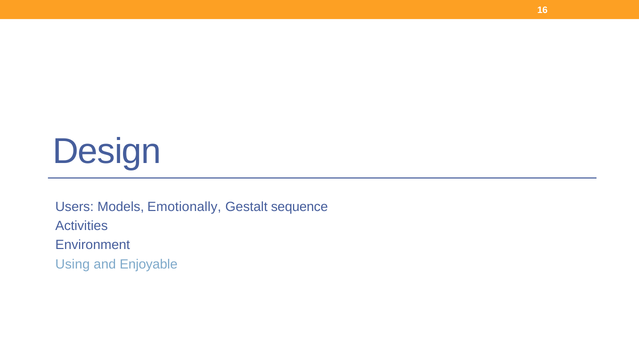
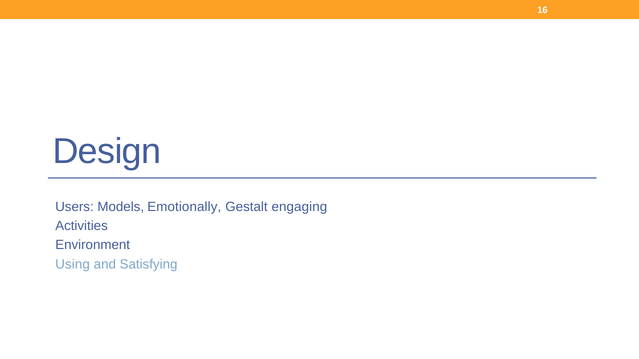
sequence: sequence -> engaging
Enjoyable: Enjoyable -> Satisfying
